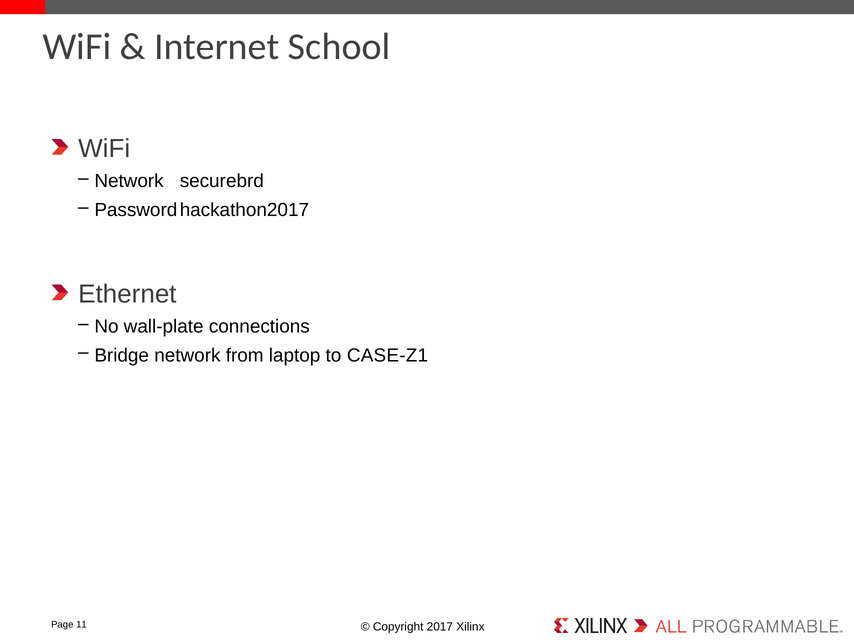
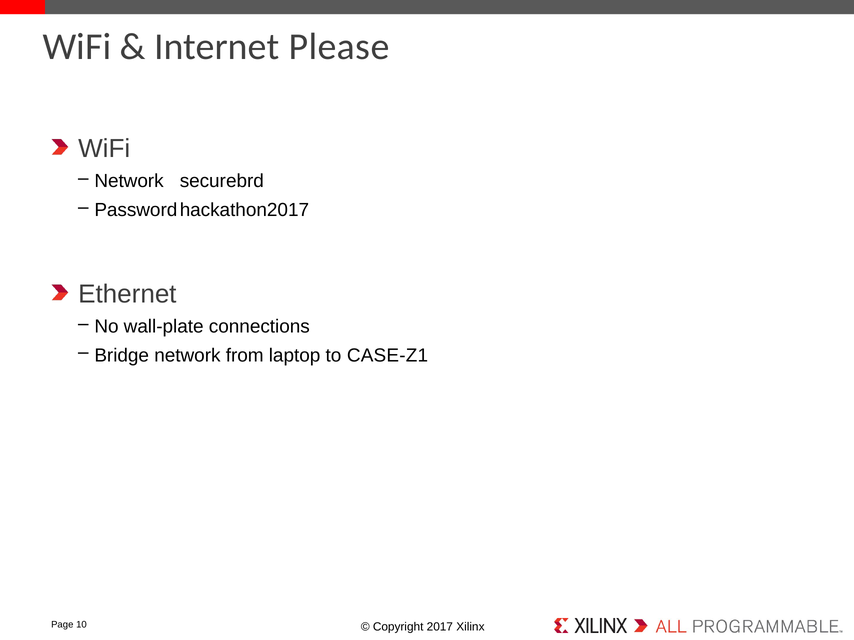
School: School -> Please
11: 11 -> 10
